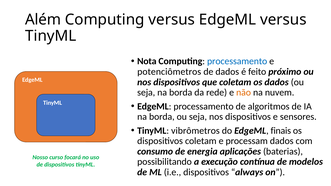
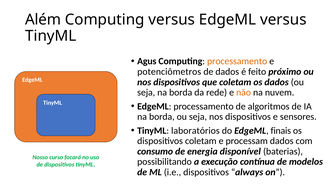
Nota: Nota -> Agus
processamento at (237, 61) colour: blue -> orange
vibrômetros: vibrômetros -> laboratórios
aplicações: aplicações -> disponível
